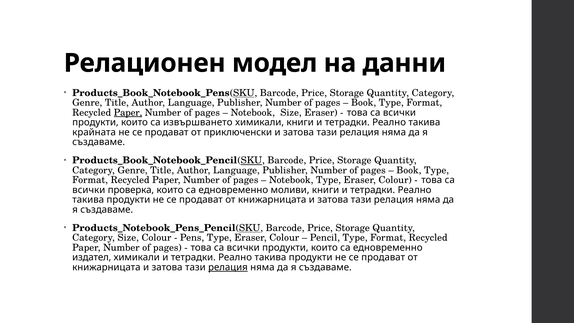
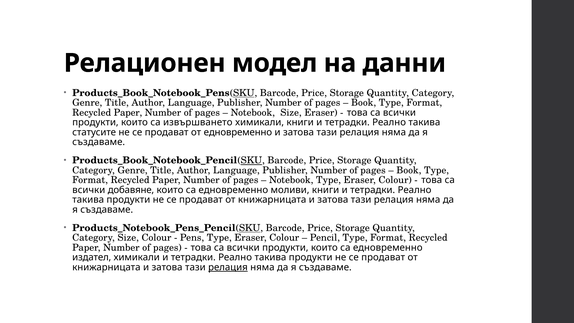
Paper at (128, 113) underline: present -> none
крайната: крайната -> статусите
от приключенски: приключенски -> едновременно
проверка: проверка -> добавяне
